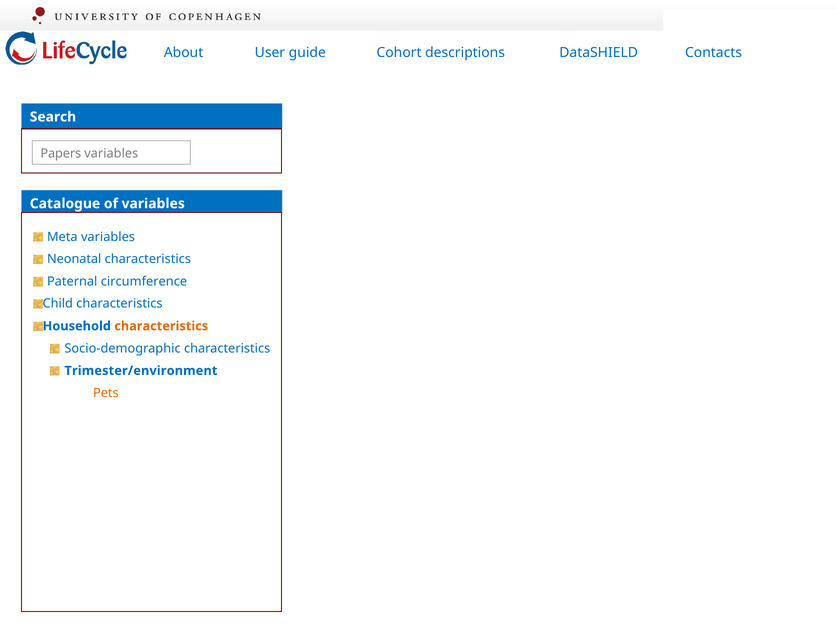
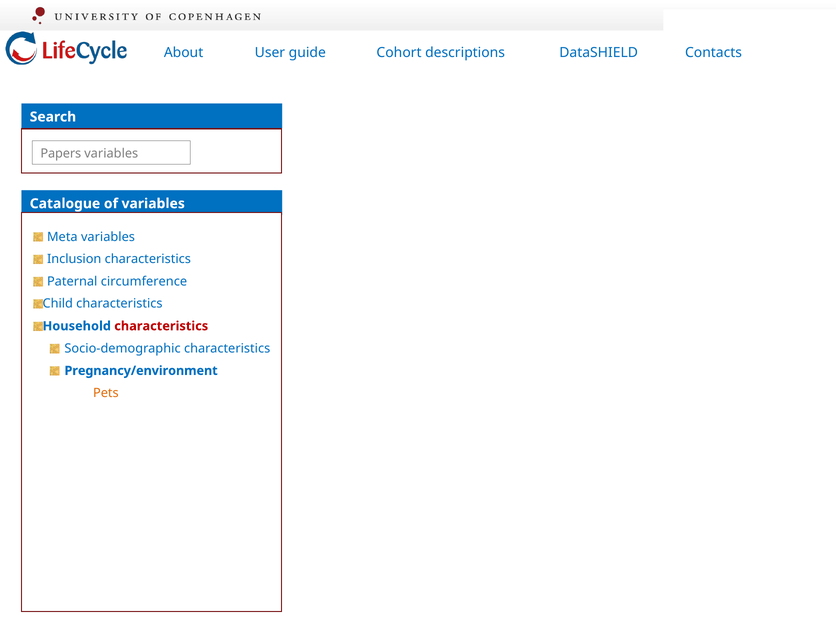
Neonatal: Neonatal -> Inclusion
characteristics at (161, 326) colour: orange -> red
Trimester/environment: Trimester/environment -> Pregnancy/environment
